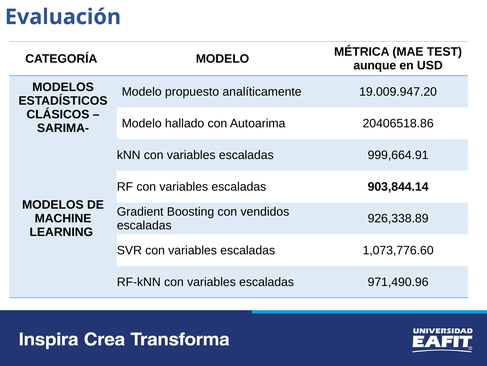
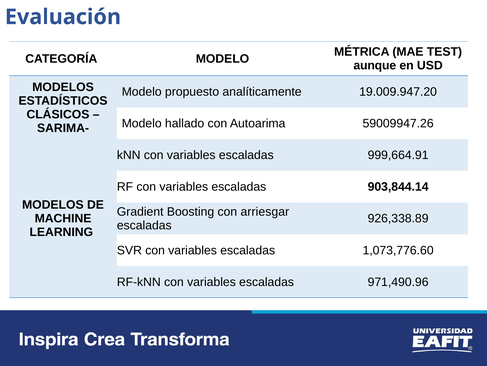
20406518.86: 20406518.86 -> 59009947.26
vendidos: vendidos -> arriesgar
